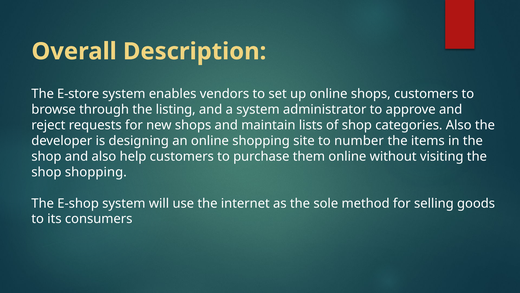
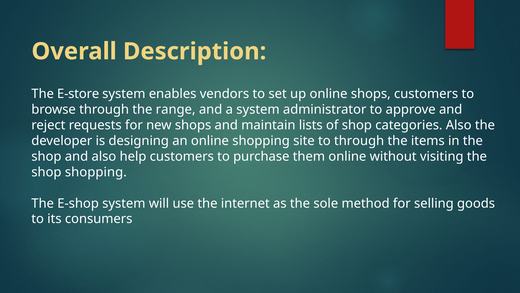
listing: listing -> range
to number: number -> through
